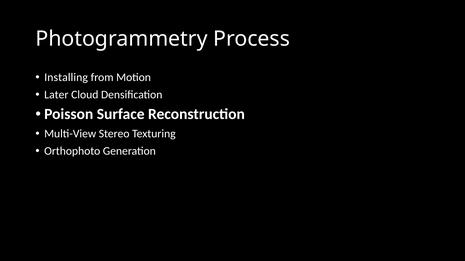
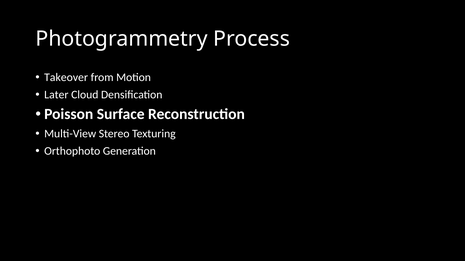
Installing: Installing -> Takeover
